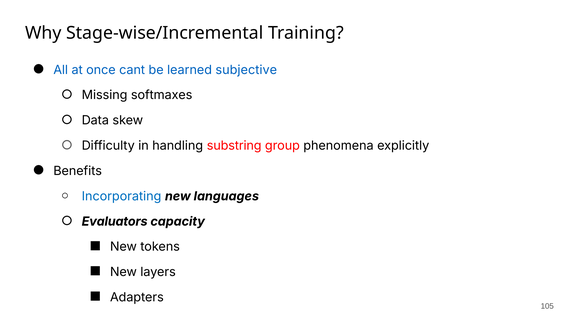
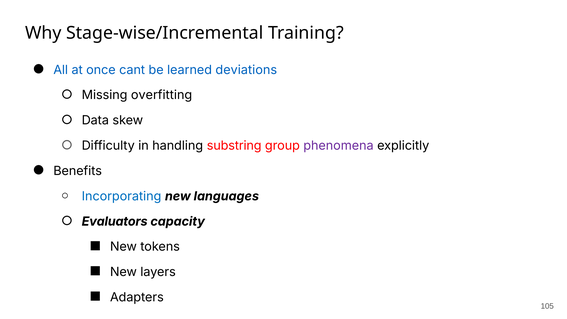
subjective: subjective -> deviations
softmaxes: softmaxes -> overfitting
phenomena colour: black -> purple
